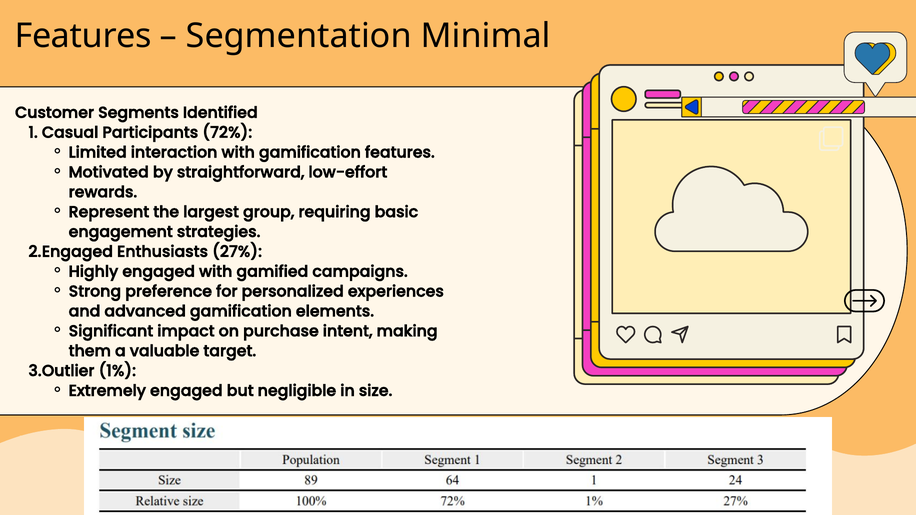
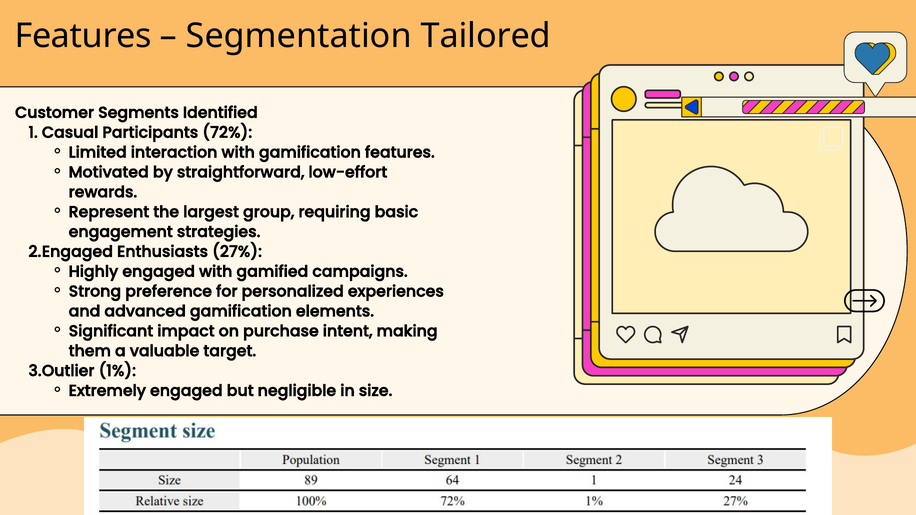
Minimal: Minimal -> Tailored
